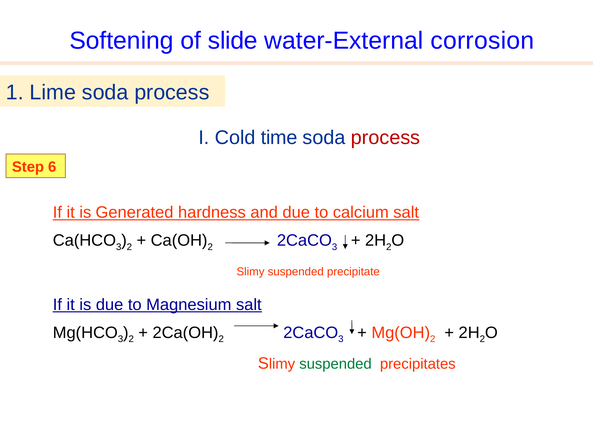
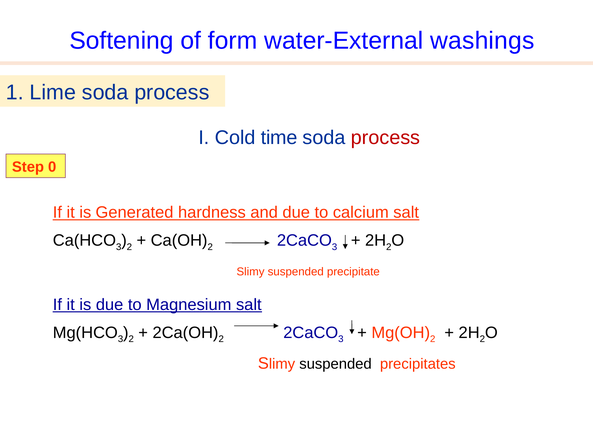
slide: slide -> form
corrosion: corrosion -> washings
6: 6 -> 0
suspended at (335, 364) colour: green -> black
